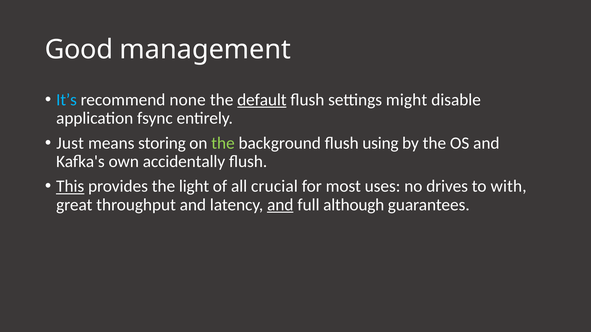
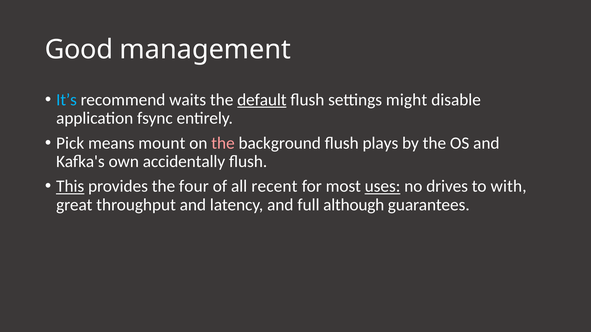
none: none -> waits
Just: Just -> Pick
storing: storing -> mount
the at (223, 143) colour: light green -> pink
using: using -> plays
light: light -> four
crucial: crucial -> recent
uses underline: none -> present
and at (280, 205) underline: present -> none
